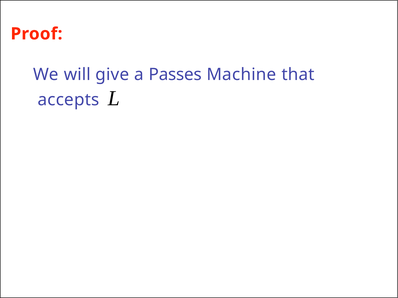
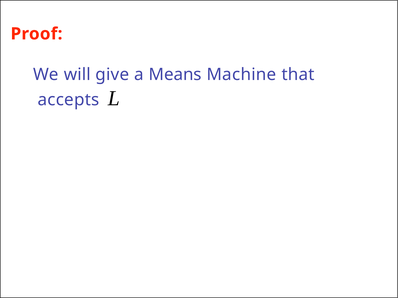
Passes: Passes -> Means
